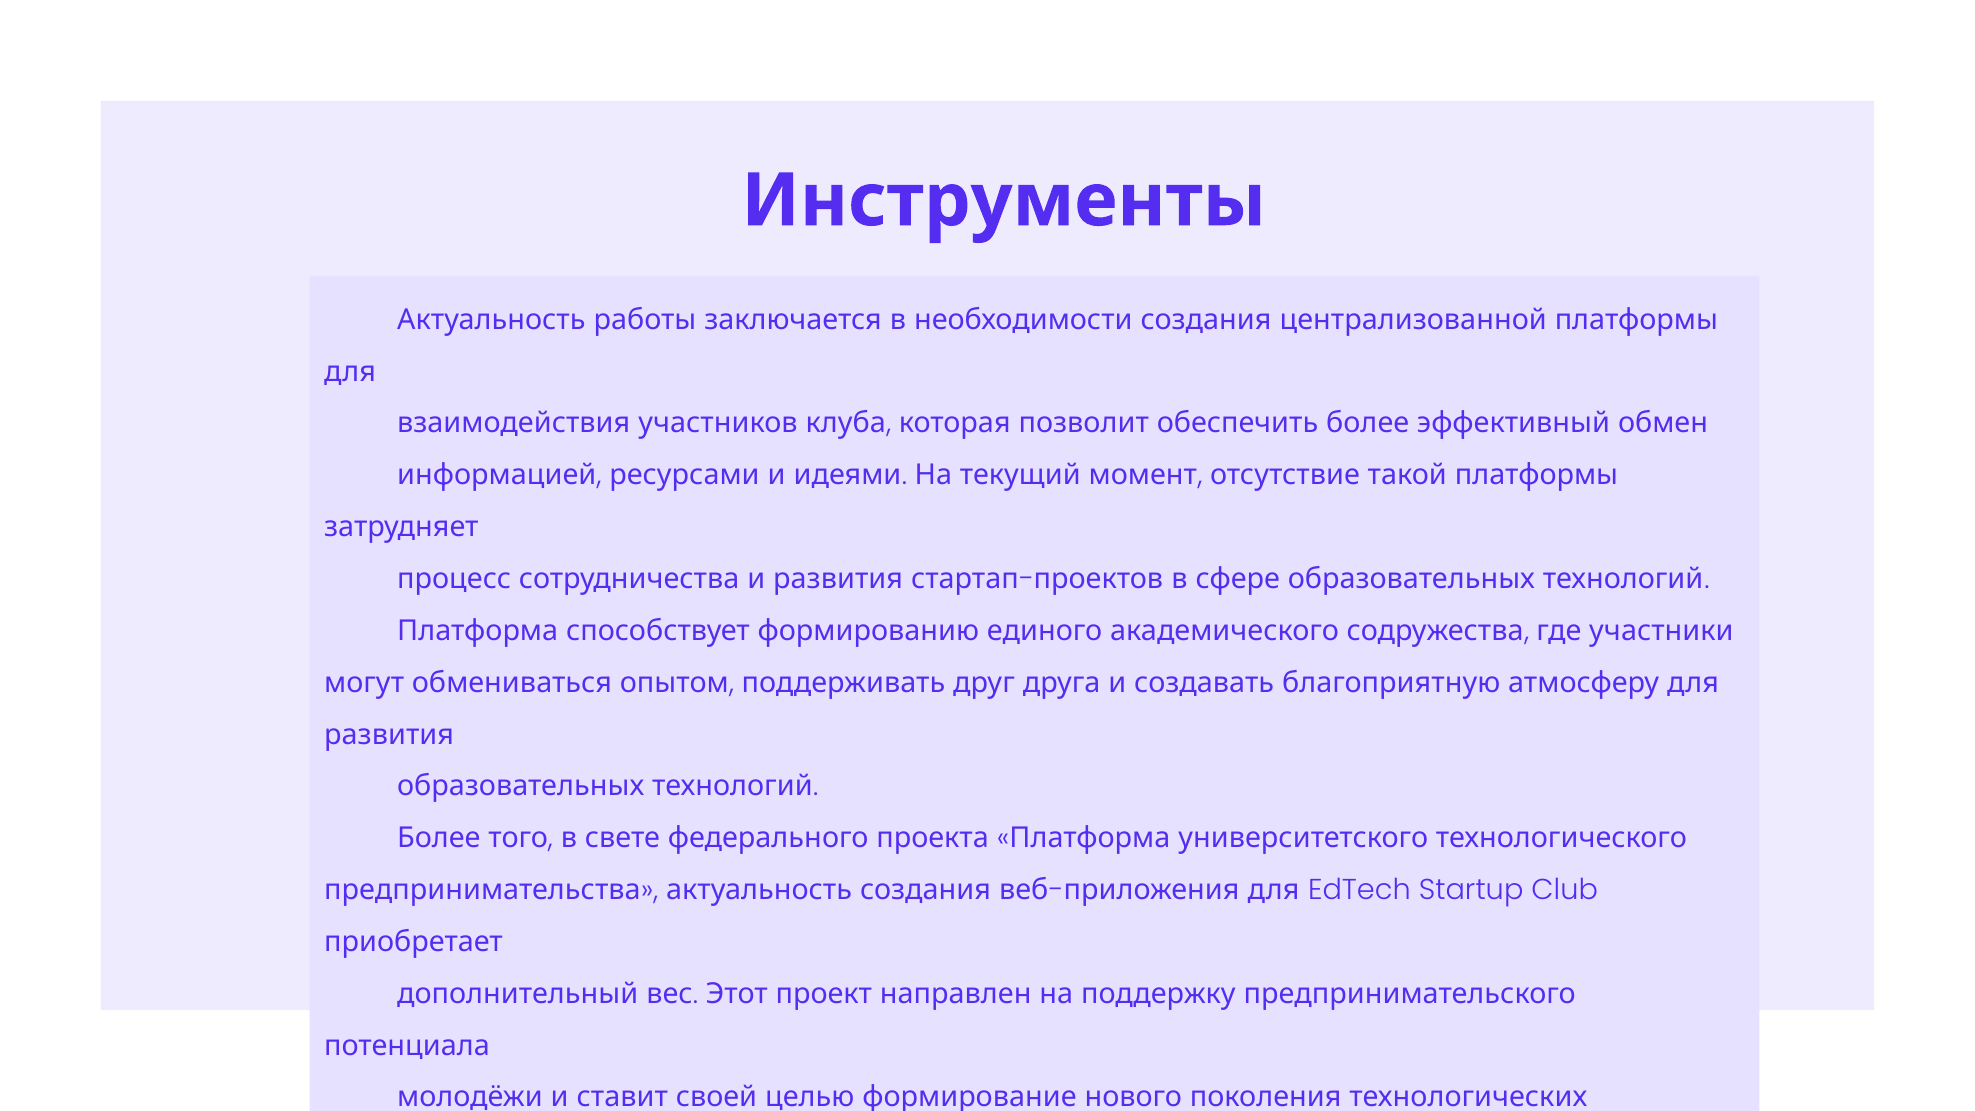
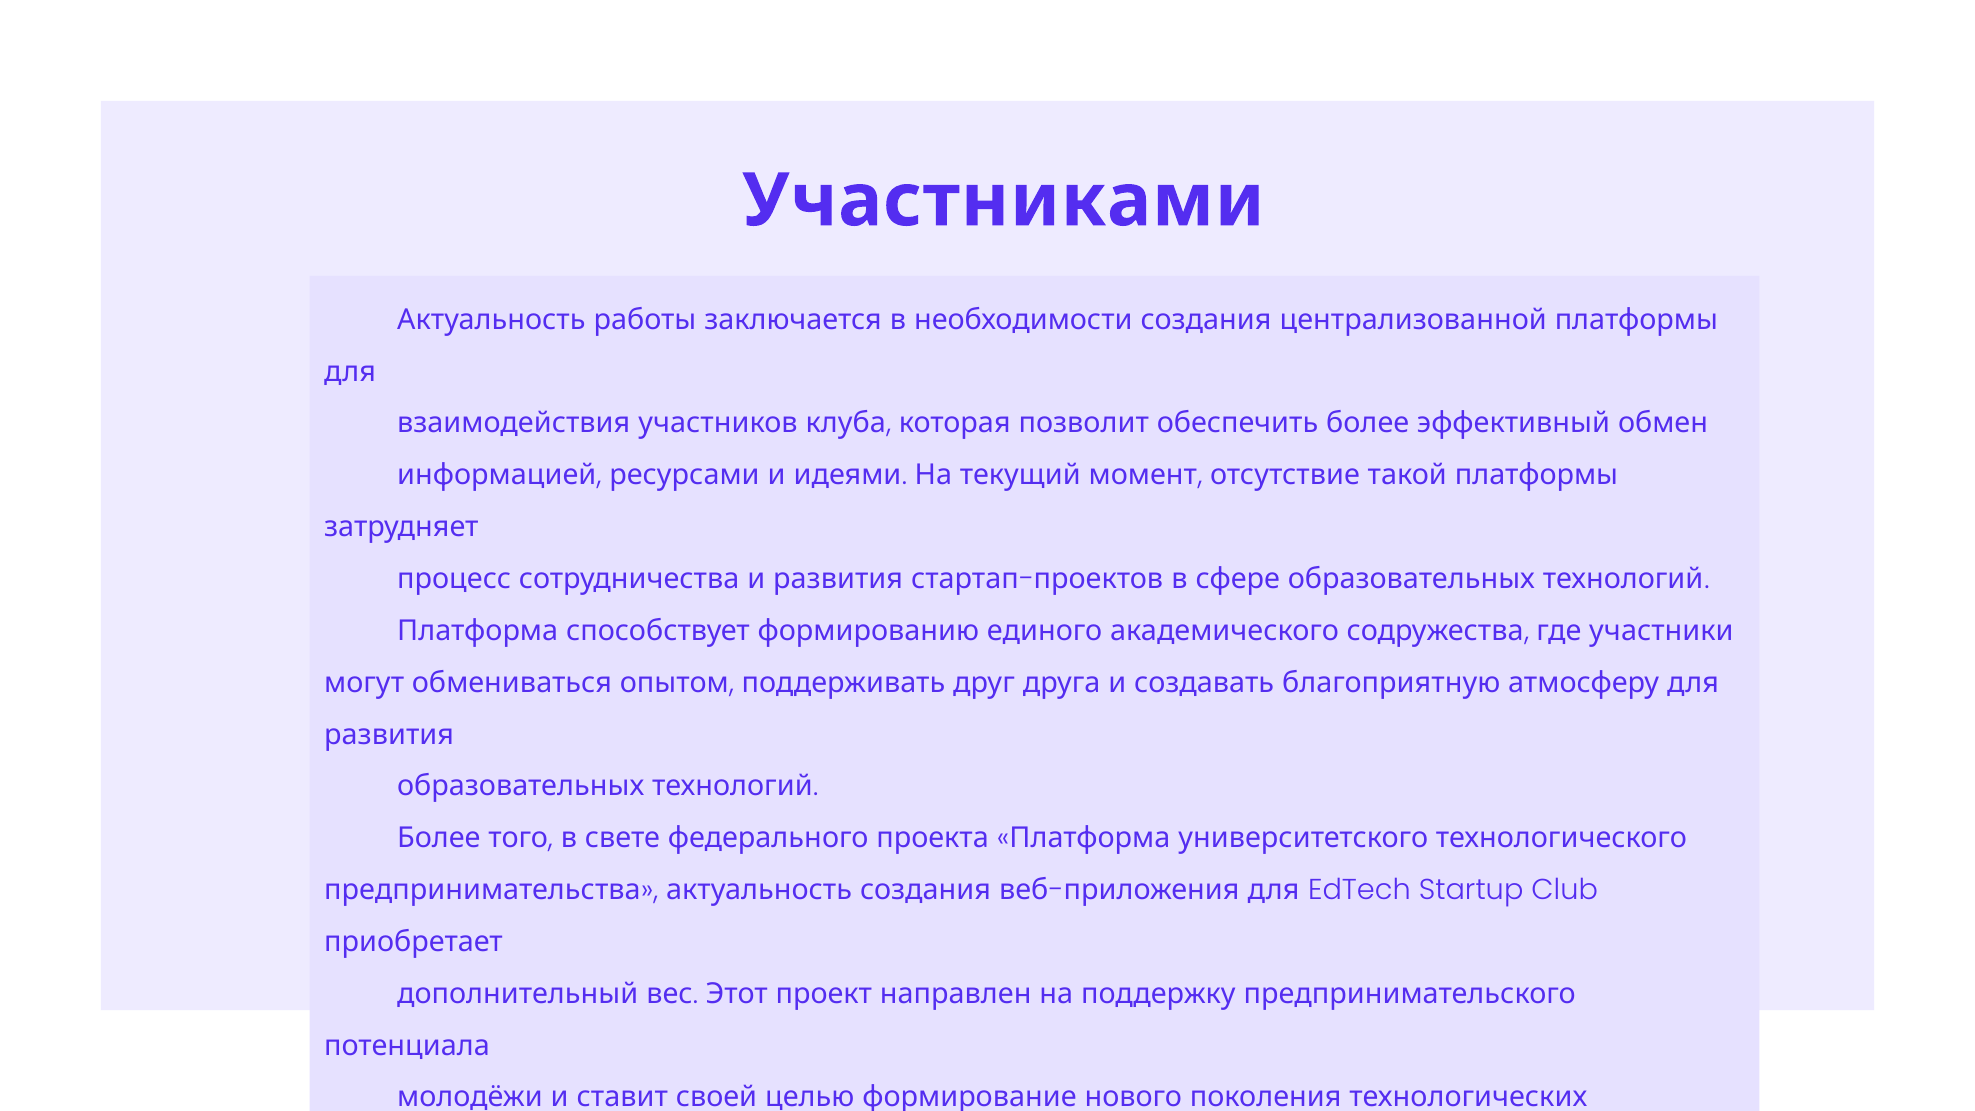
Инструменты: Инструменты -> Участниками
